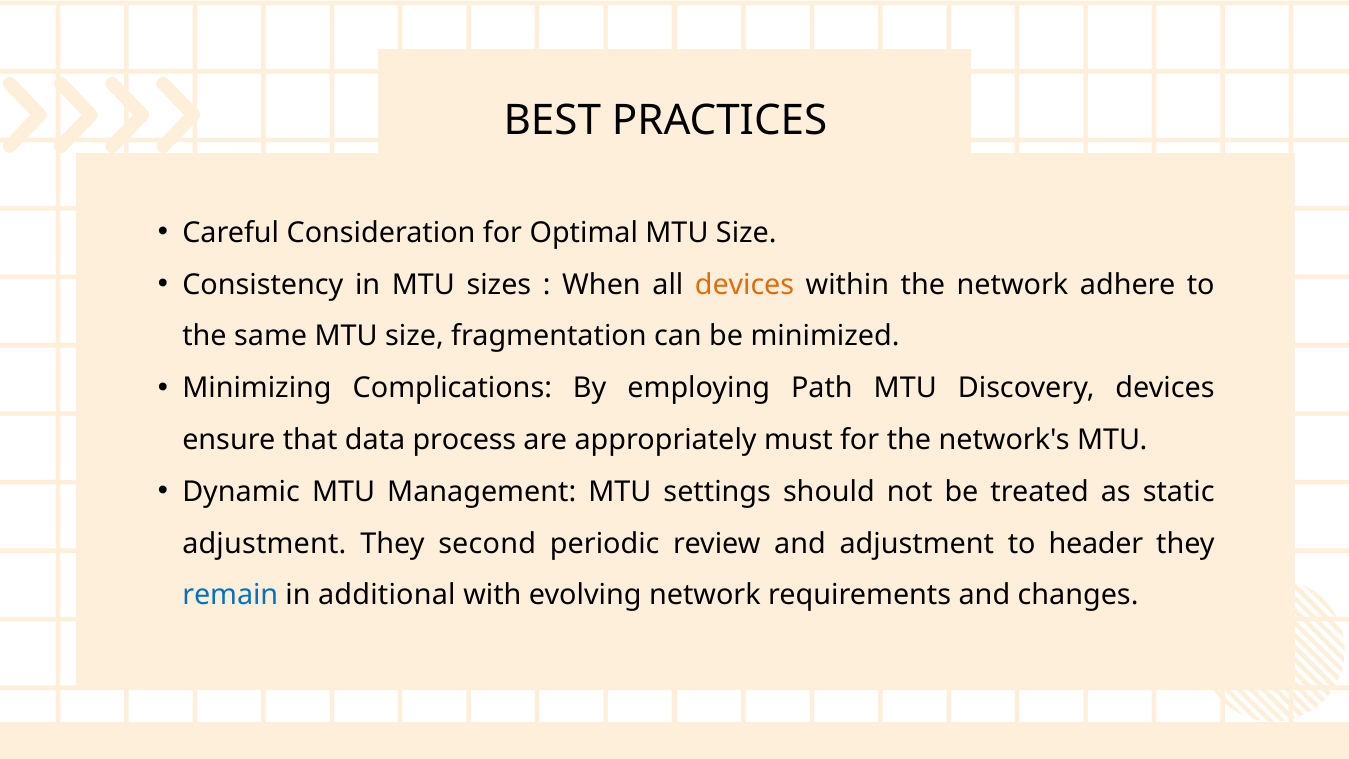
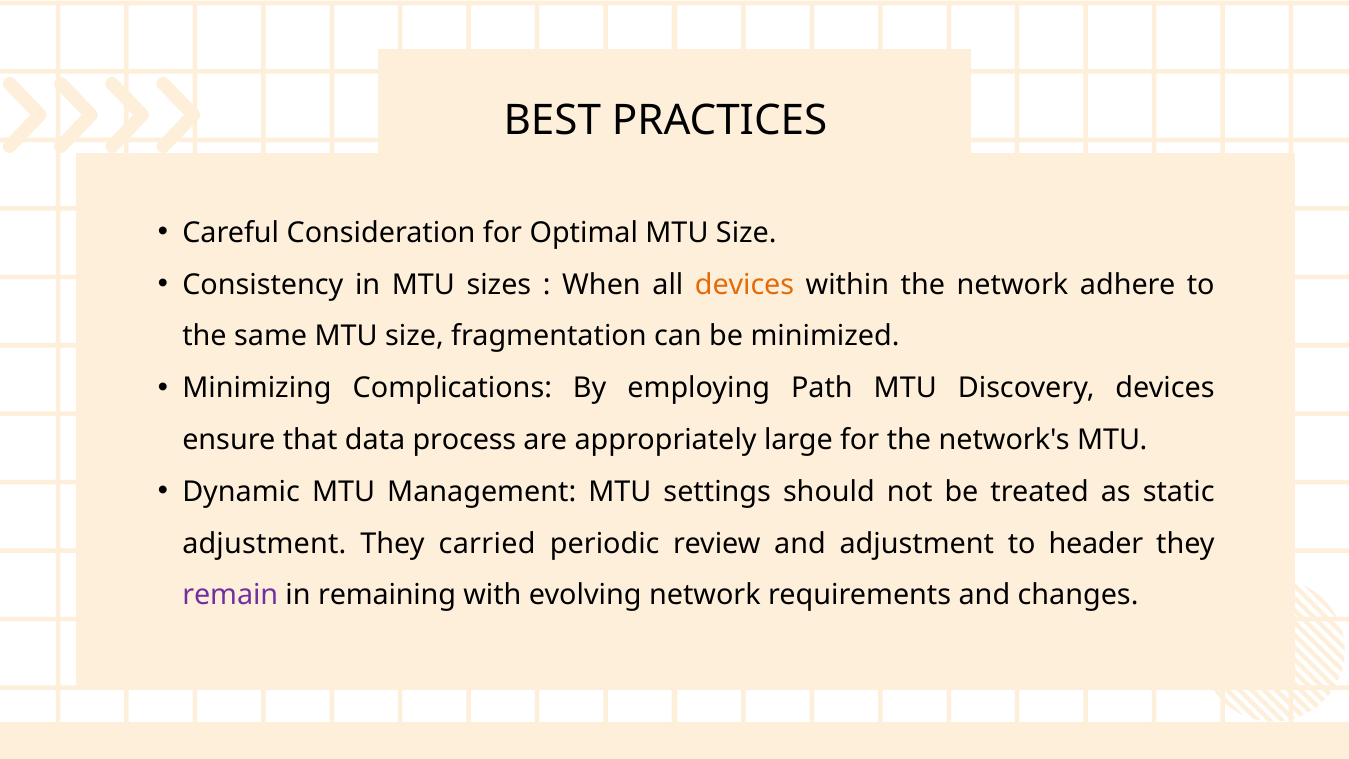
must: must -> large
second: second -> carried
remain colour: blue -> purple
additional: additional -> remaining
